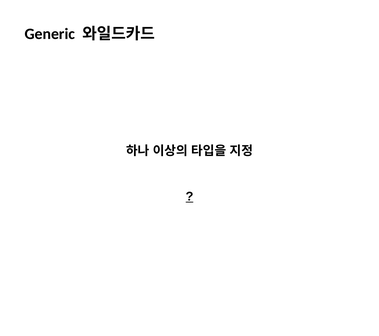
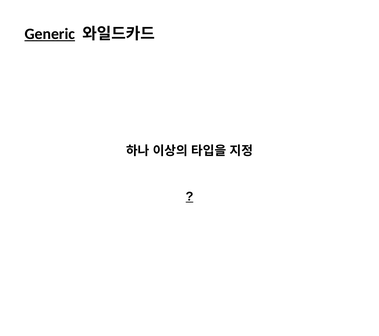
Generic underline: none -> present
